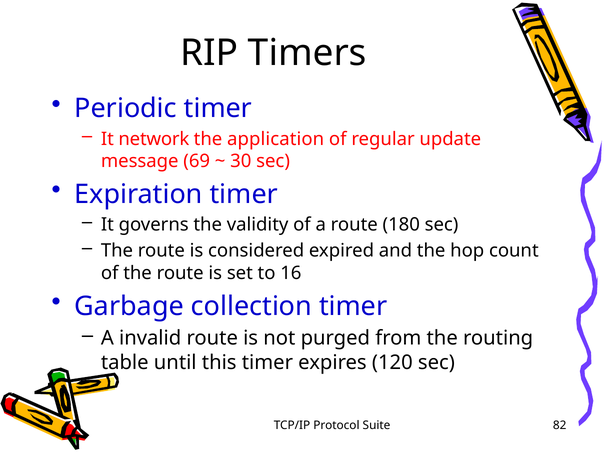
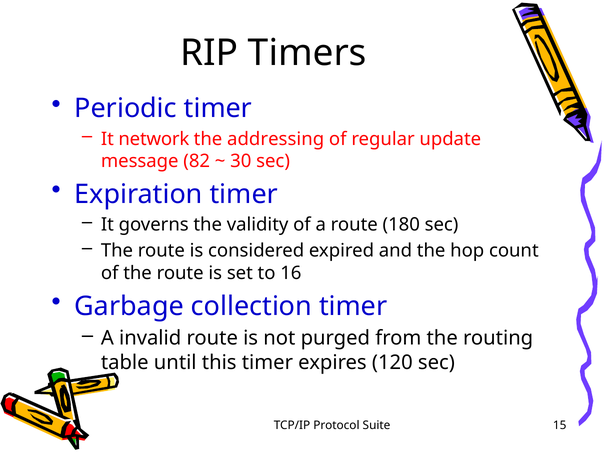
application: application -> addressing
69: 69 -> 82
82: 82 -> 15
